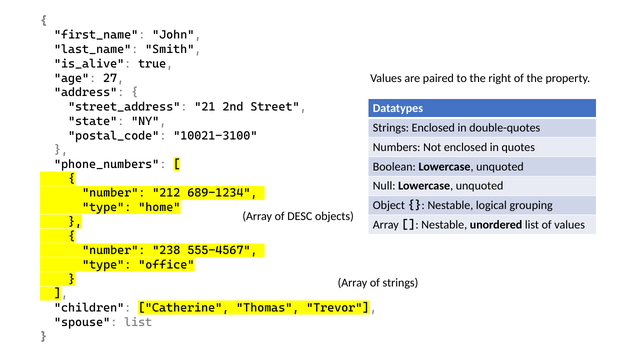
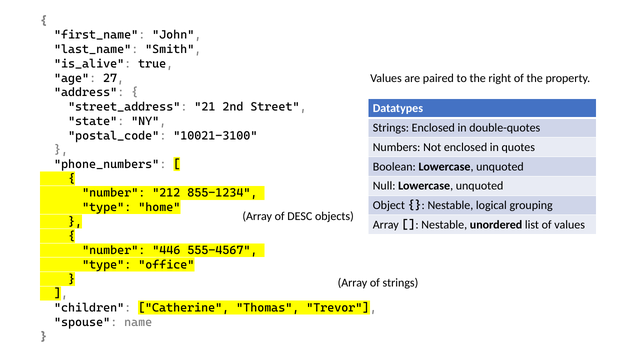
689-1234: 689-1234 -> 855-1234
238: 238 -> 446
spouse list: list -> name
